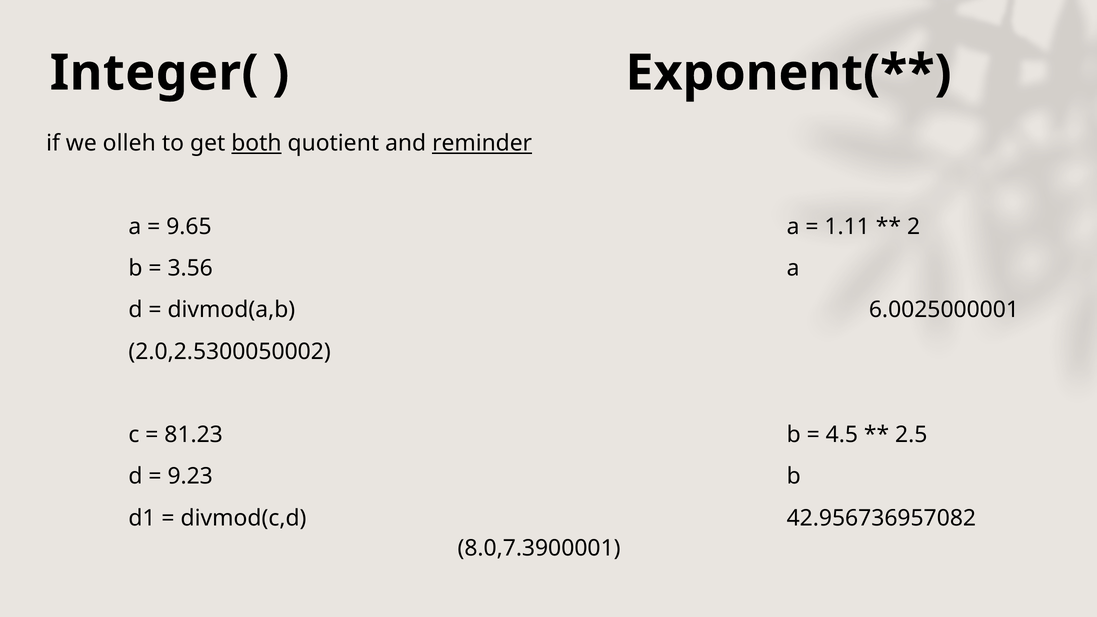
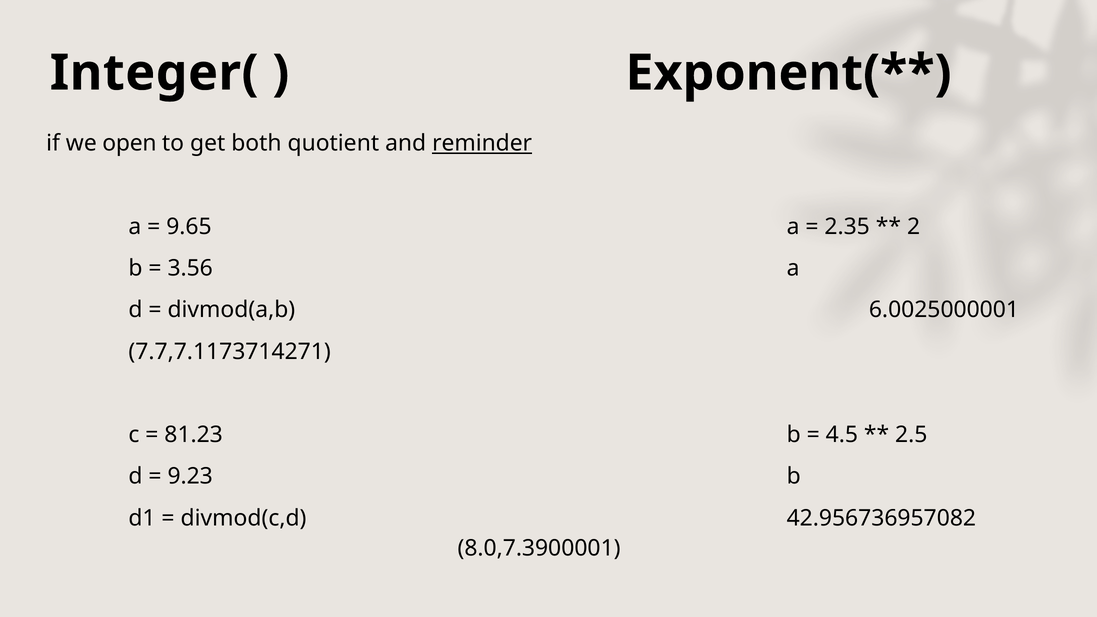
olleh: olleh -> open
both underline: present -> none
1.11: 1.11 -> 2.35
2.0,2.5300050002: 2.0,2.5300050002 -> 7.7,7.1173714271
